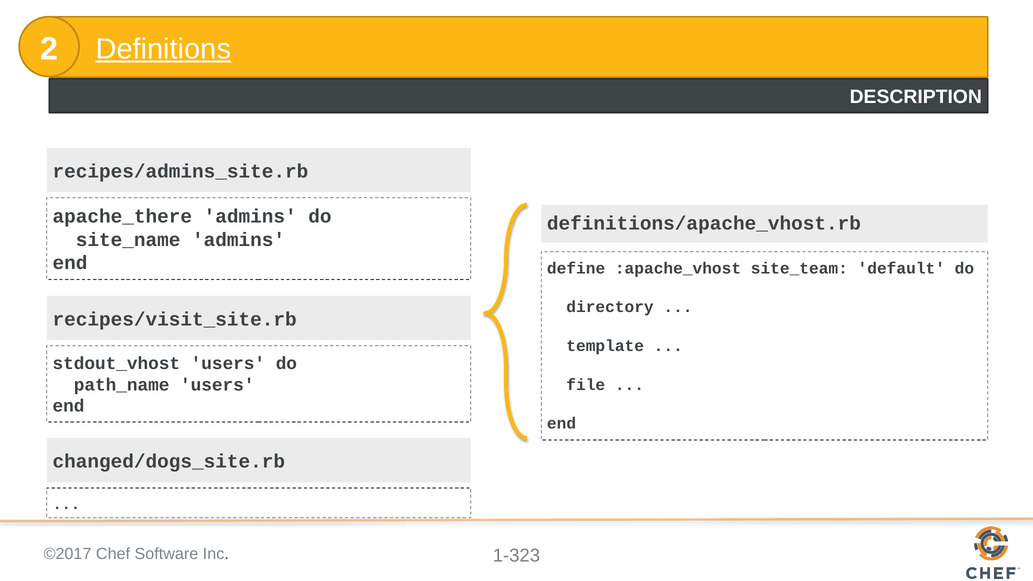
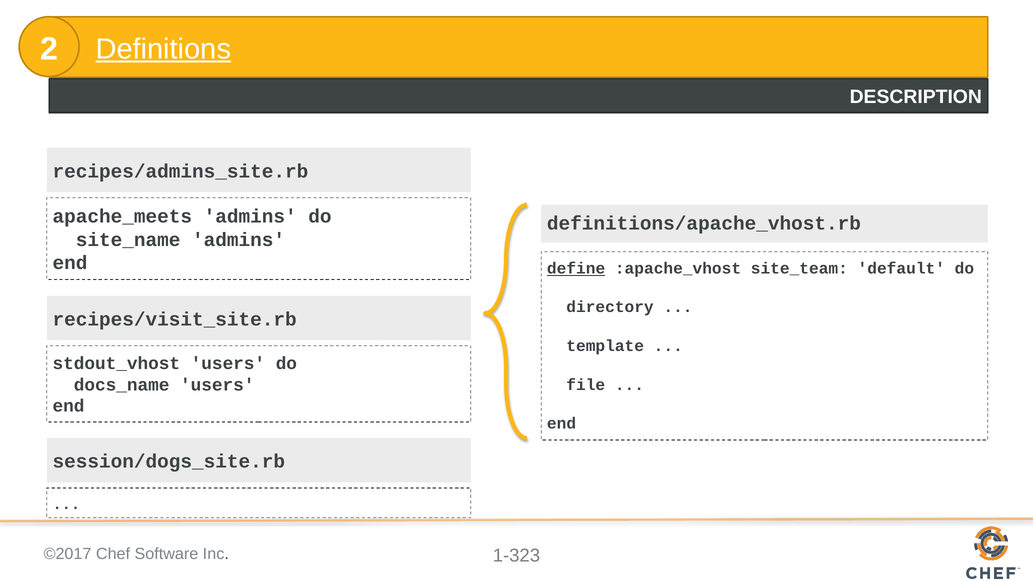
apache_there: apache_there -> apache_meets
define underline: none -> present
path_name: path_name -> docs_name
changed/dogs_site.rb: changed/dogs_site.rb -> session/dogs_site.rb
